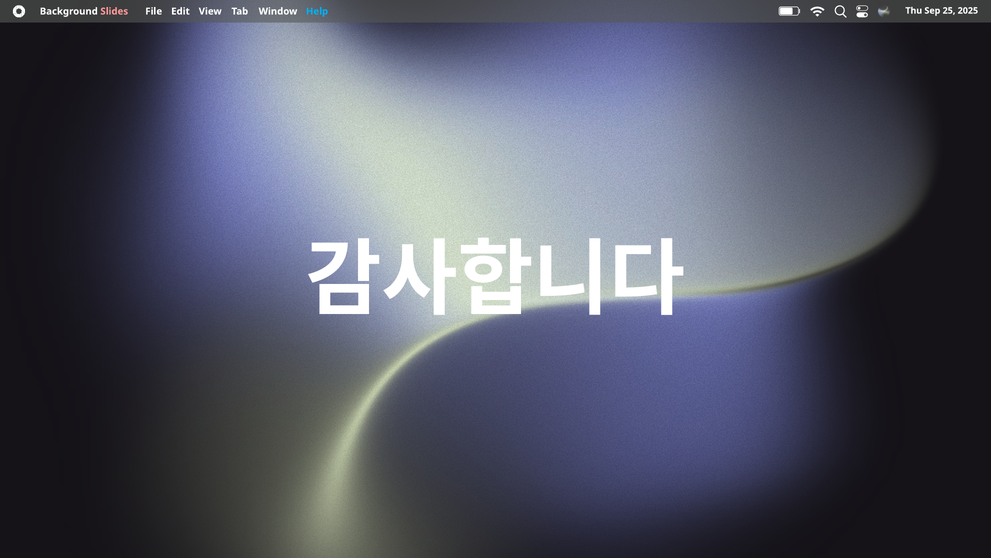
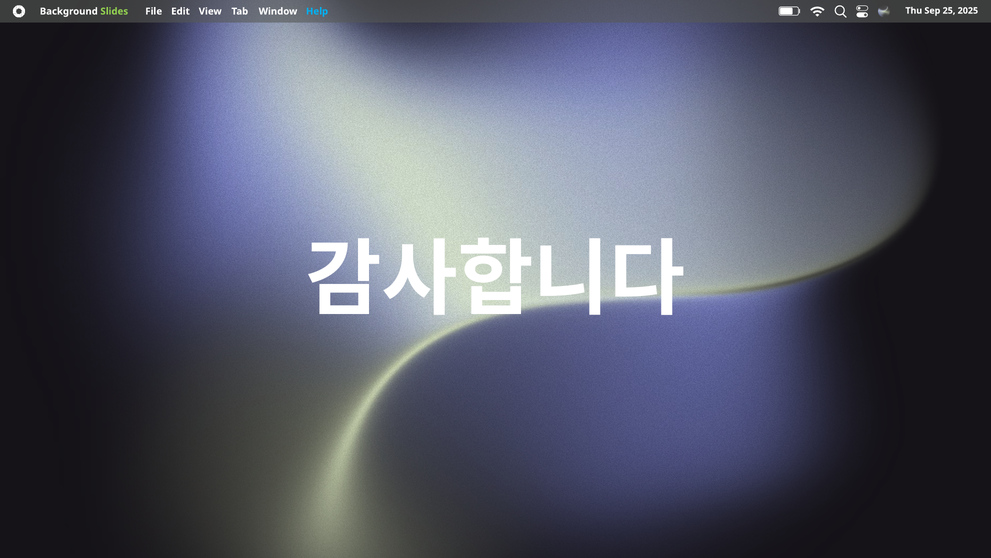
Slides colour: pink -> light green
